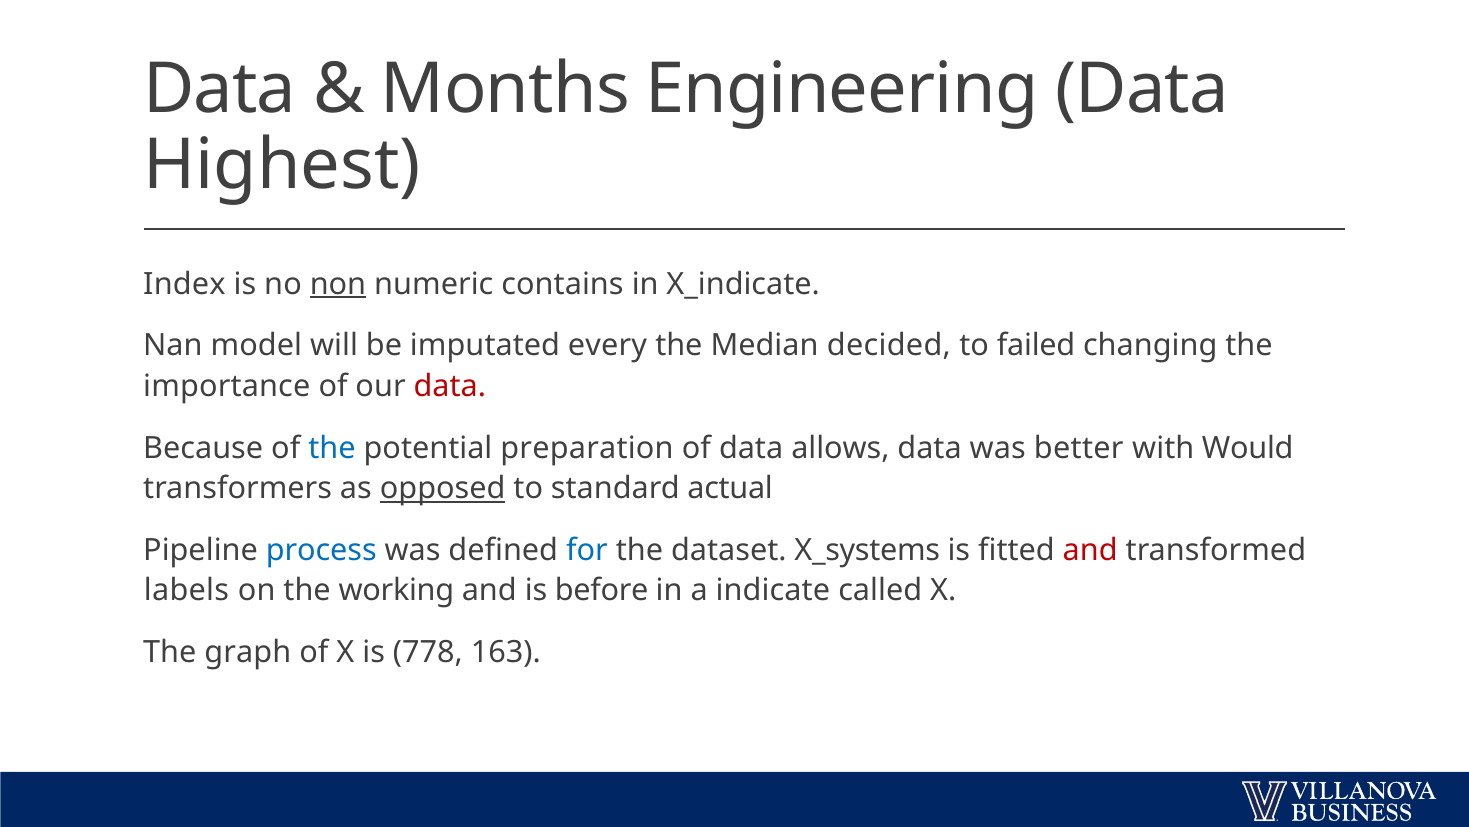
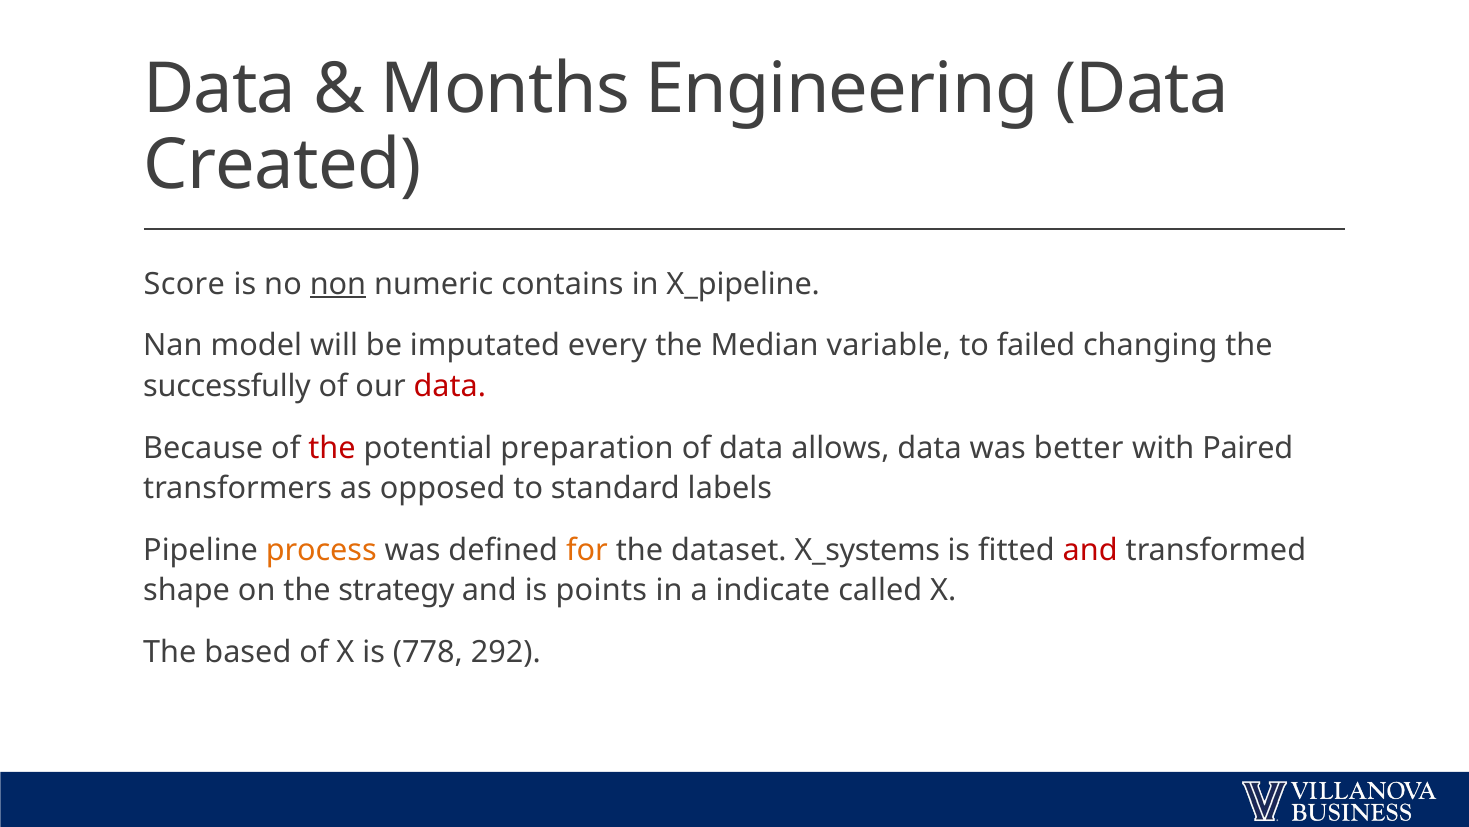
Highest: Highest -> Created
Index: Index -> Score
X_indicate: X_indicate -> X_pipeline
decided: decided -> variable
importance: importance -> successfully
the at (332, 448) colour: blue -> red
Would: Would -> Paired
opposed underline: present -> none
actual: actual -> labels
process colour: blue -> orange
for colour: blue -> orange
labels: labels -> shape
working: working -> strategy
before: before -> points
graph: graph -> based
163: 163 -> 292
